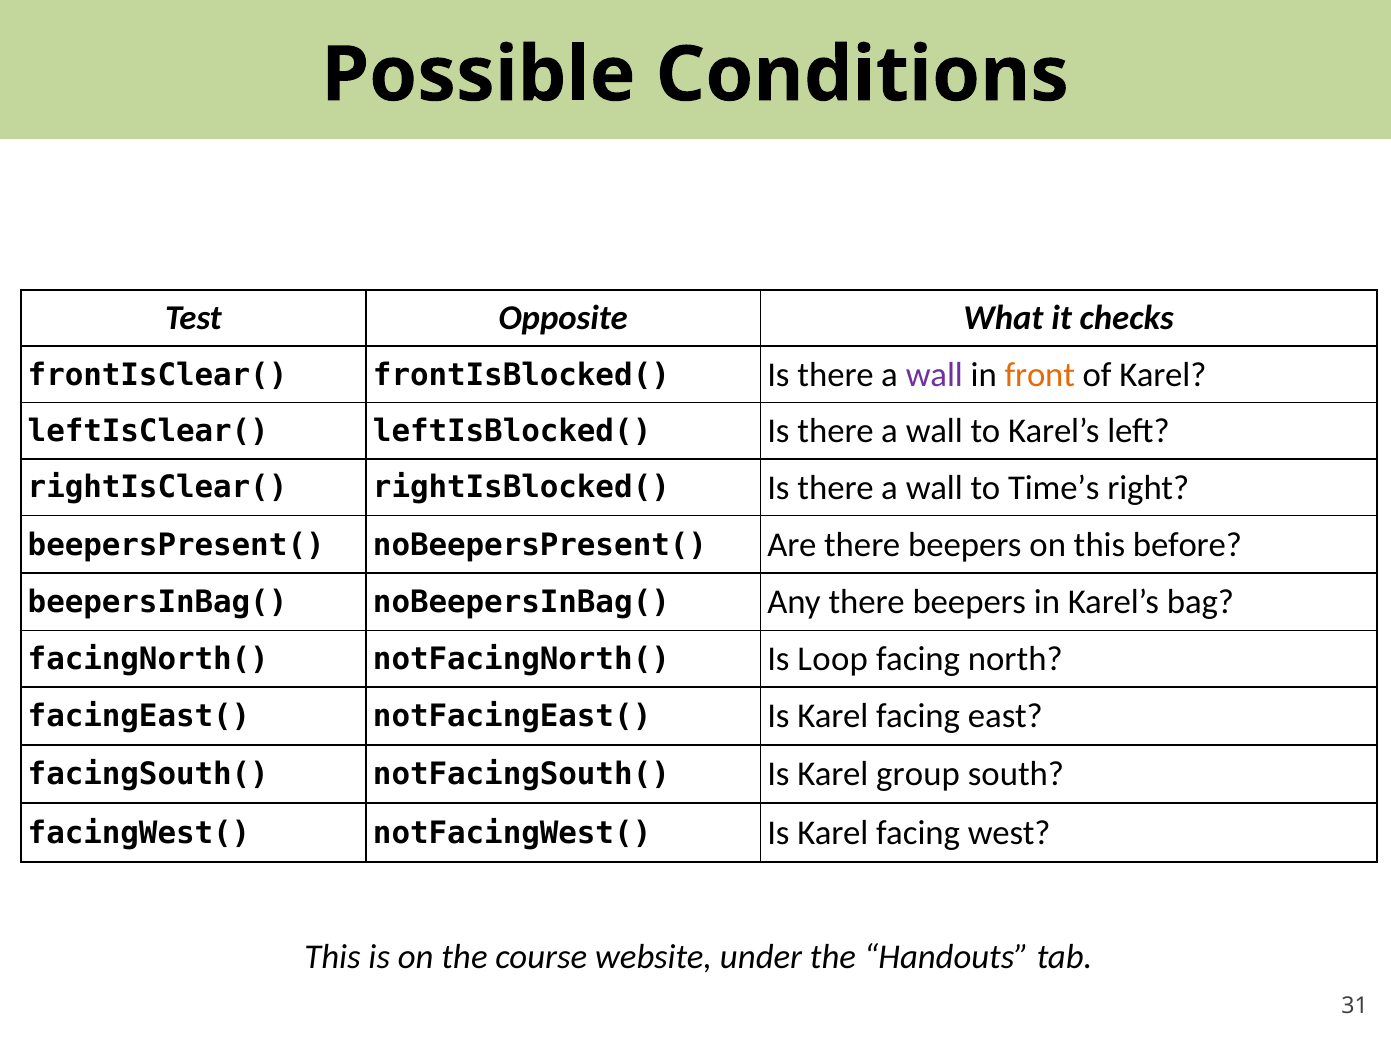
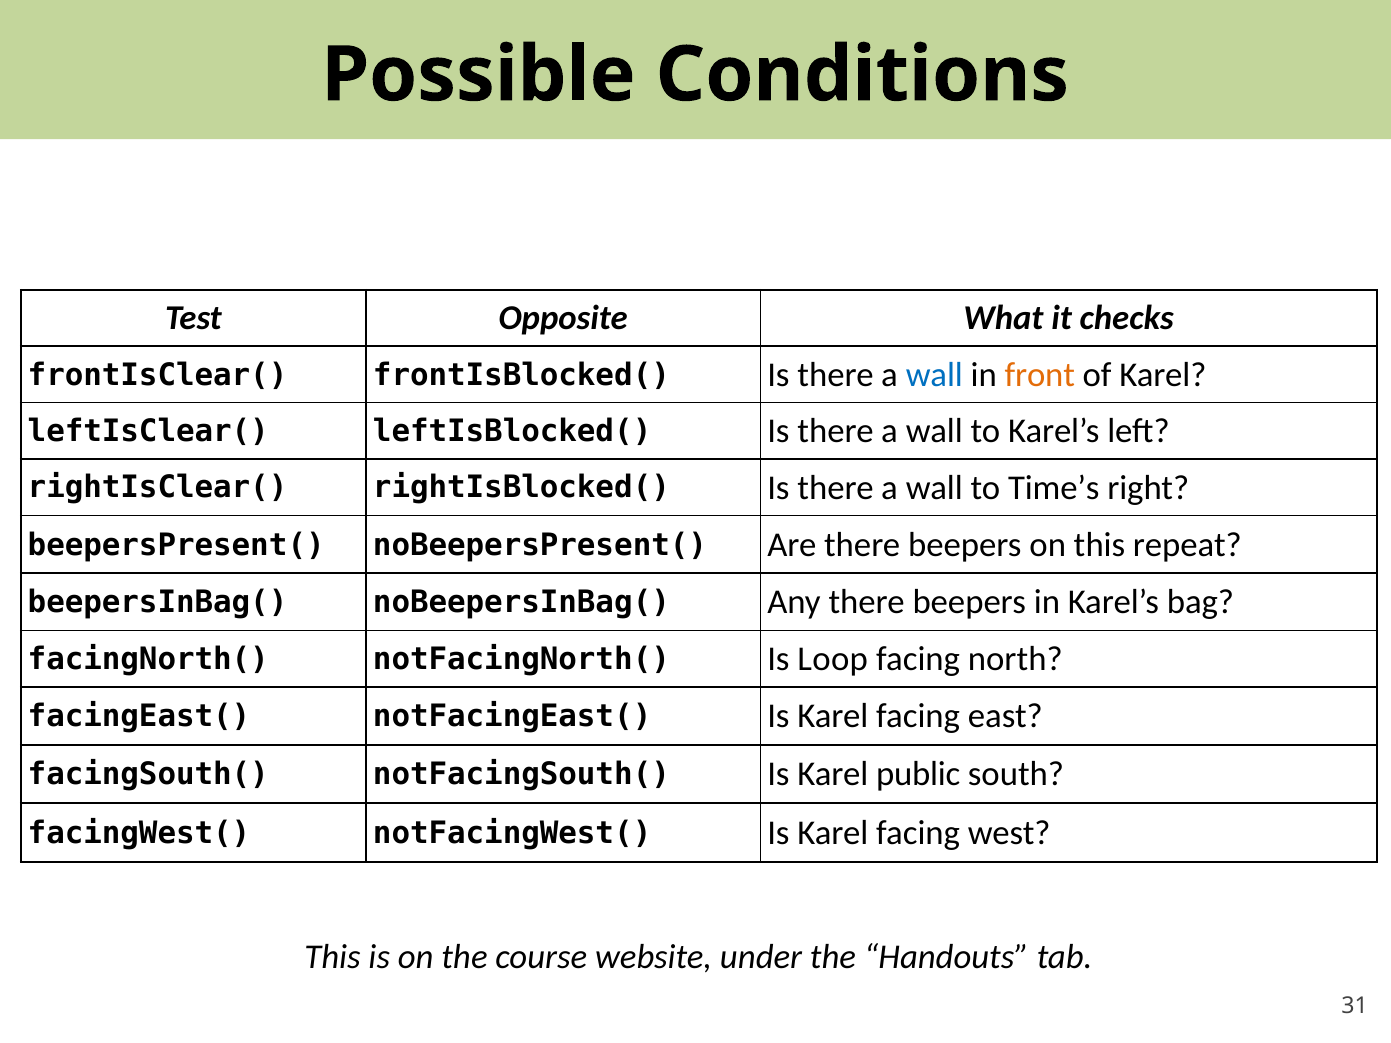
wall at (934, 375) colour: purple -> blue
before: before -> repeat
group: group -> public
